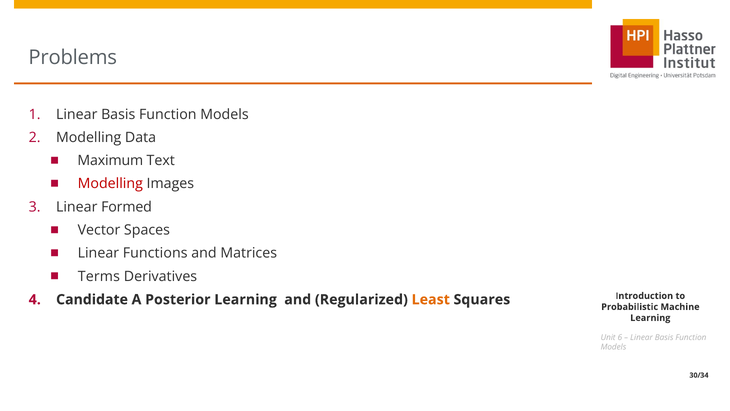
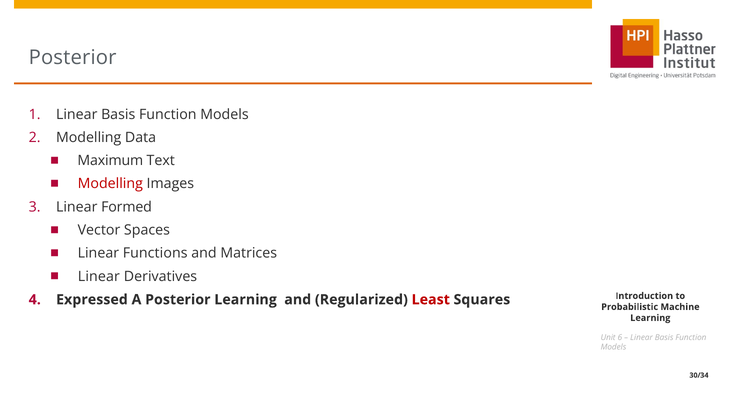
Problems at (73, 58): Problems -> Posterior
Terms at (99, 276): Terms -> Linear
Candidate: Candidate -> Expressed
Least colour: orange -> red
